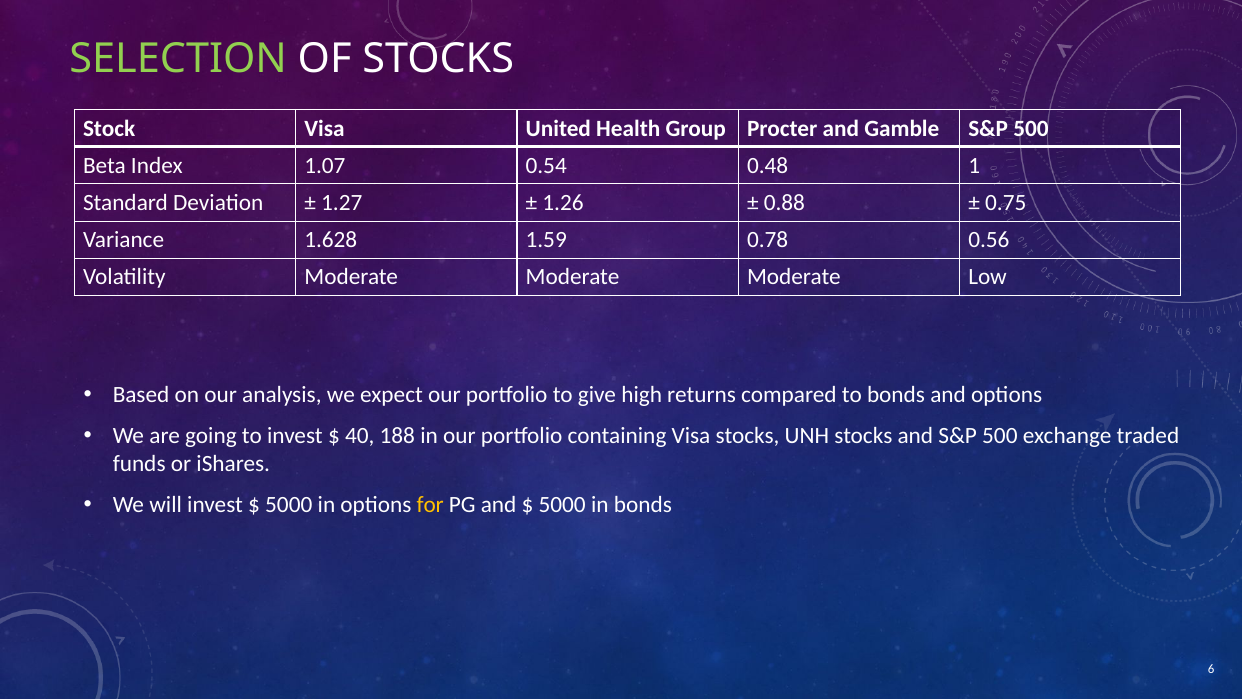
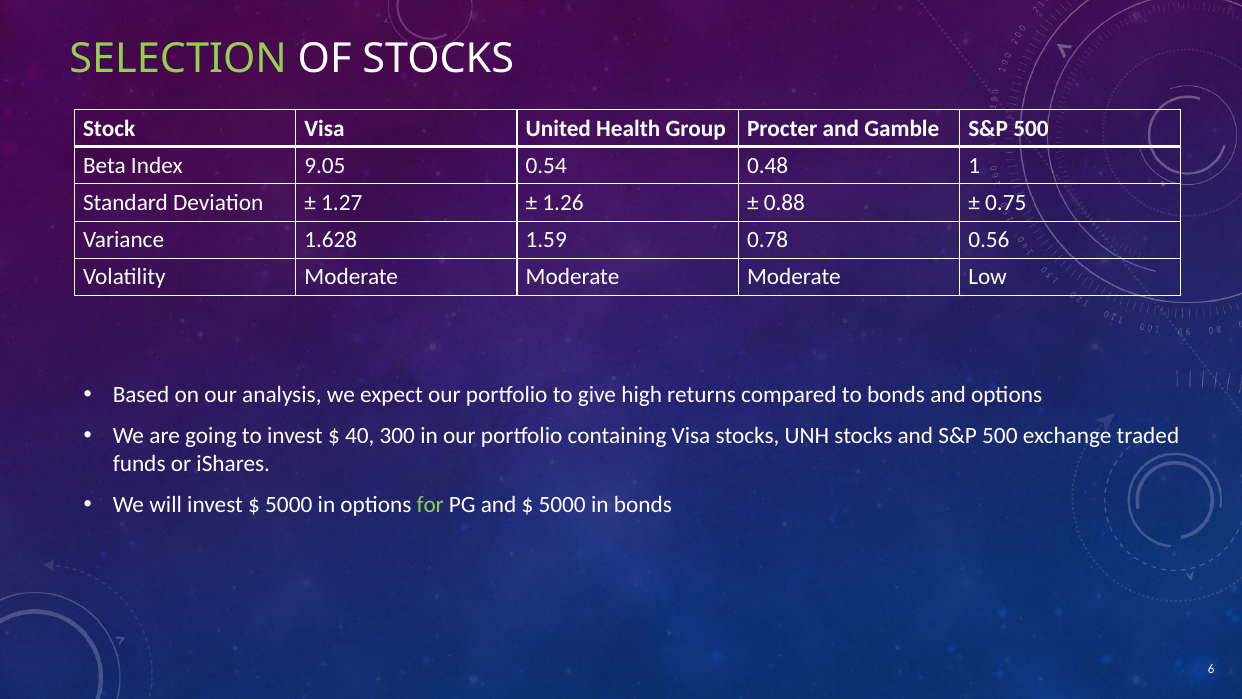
1.07: 1.07 -> 9.05
188: 188 -> 300
for colour: yellow -> light green
